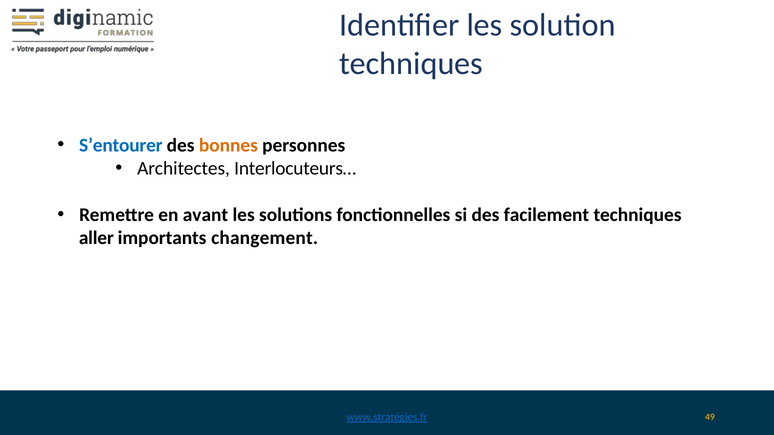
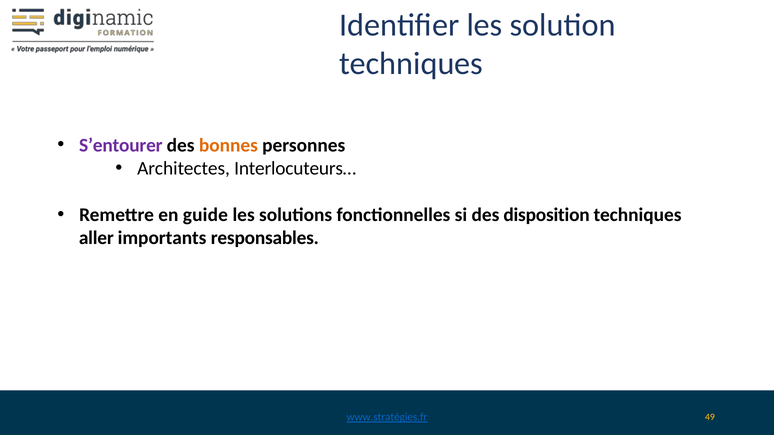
S’entourer colour: blue -> purple
avant: avant -> guide
facilement: facilement -> disposition
changement: changement -> responsables
